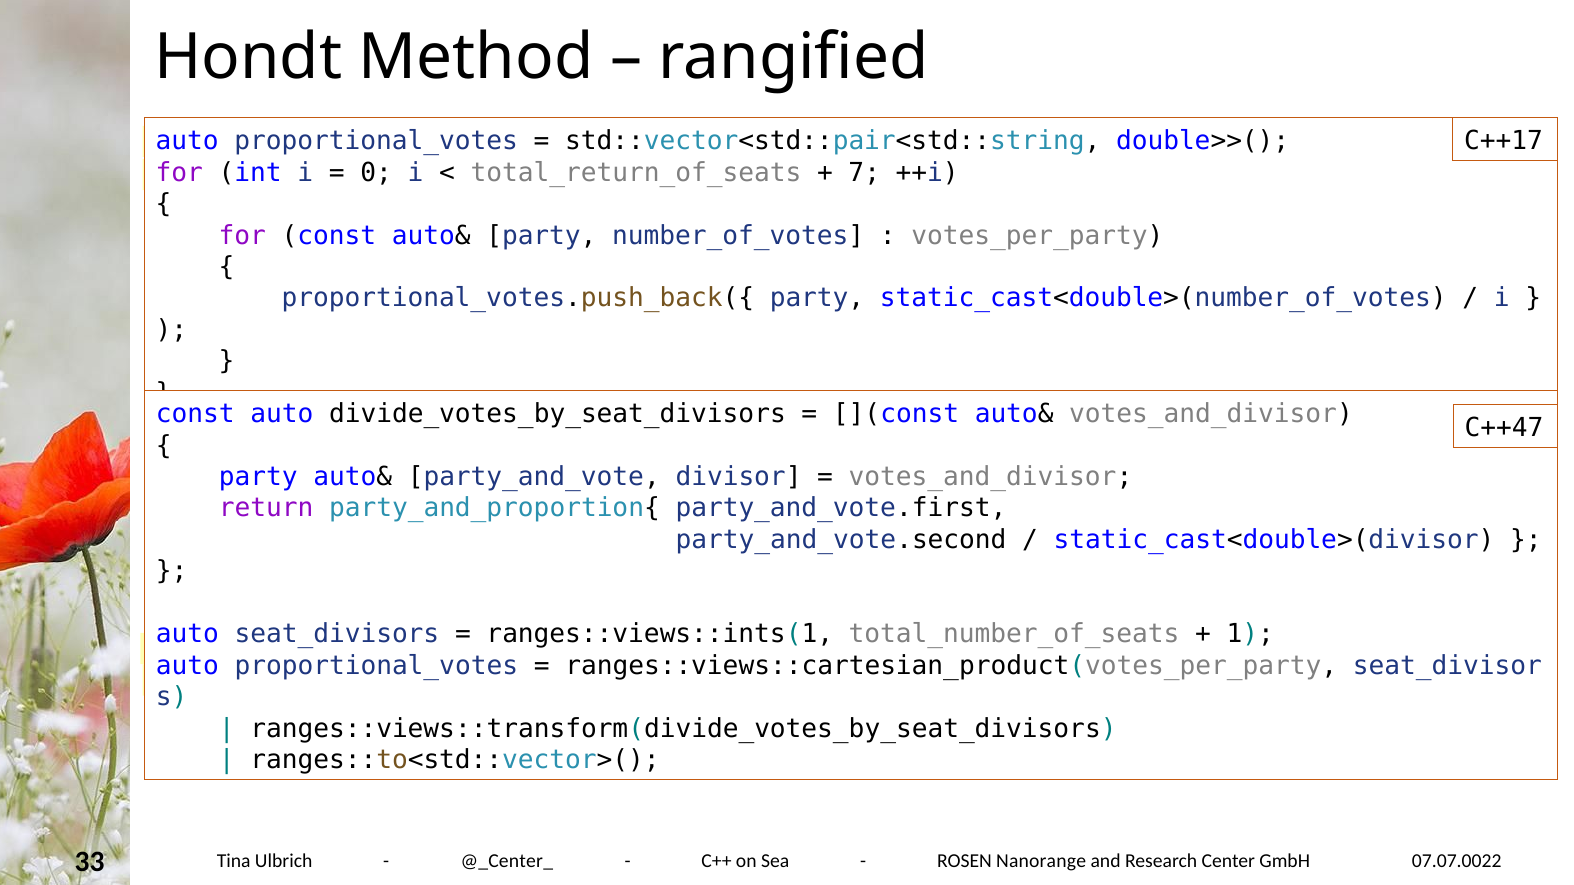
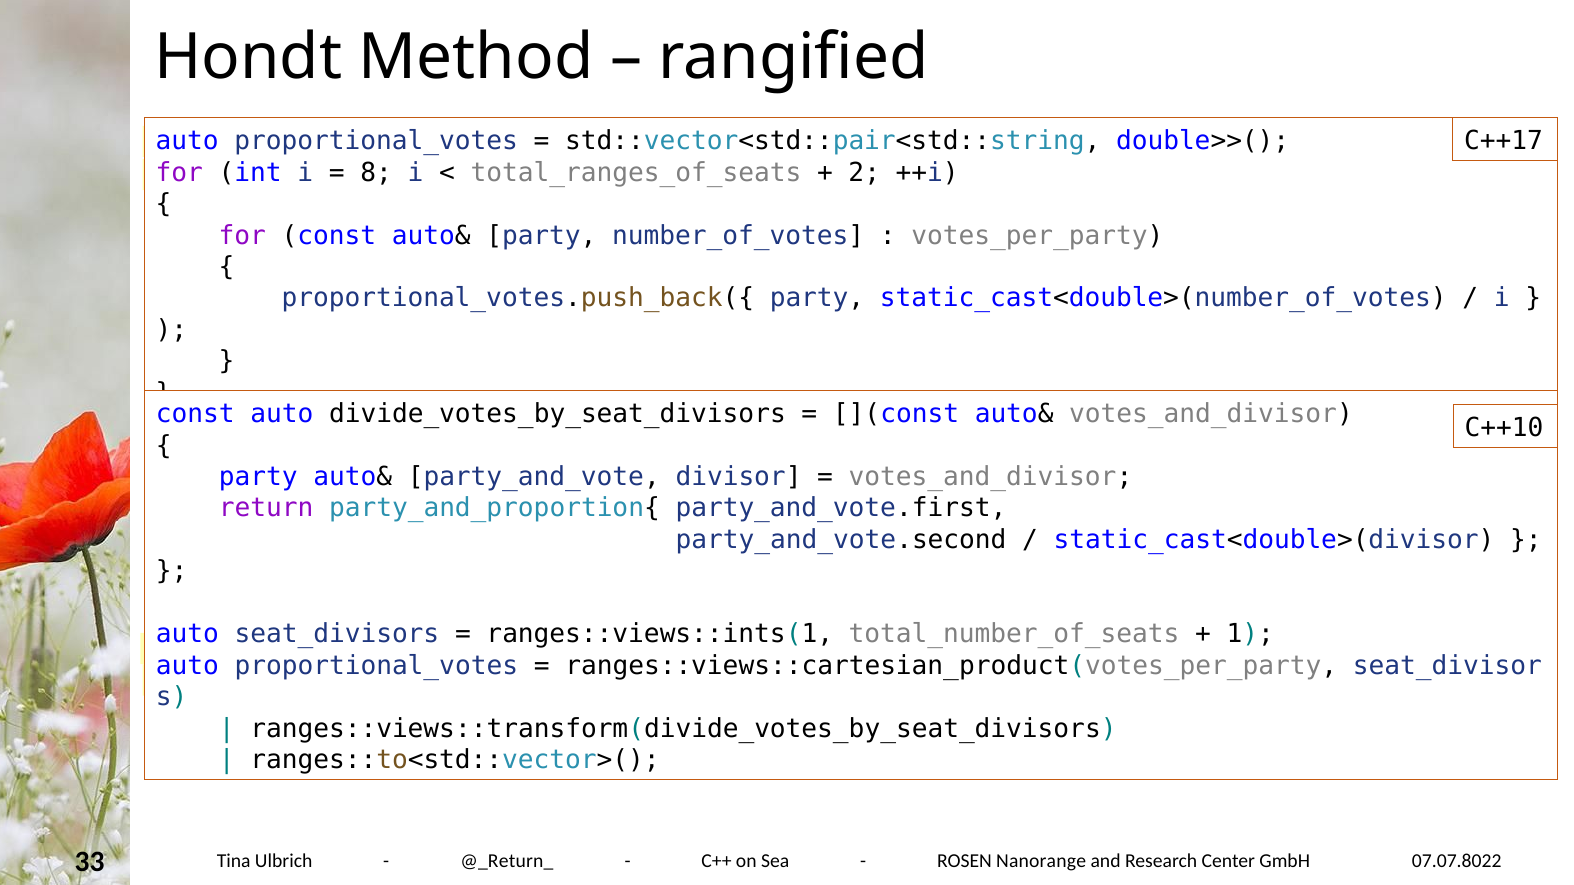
0: 0 -> 8
total_return_of_seats: total_return_of_seats -> total_ranges_of_seats
7: 7 -> 2
C++47: C++47 -> C++10
07.07.0022: 07.07.0022 -> 07.07.8022
@_Center_: @_Center_ -> @_Return_
